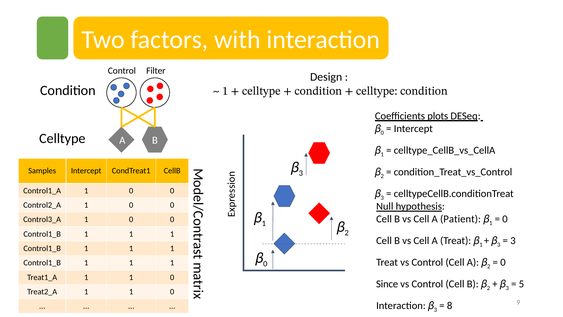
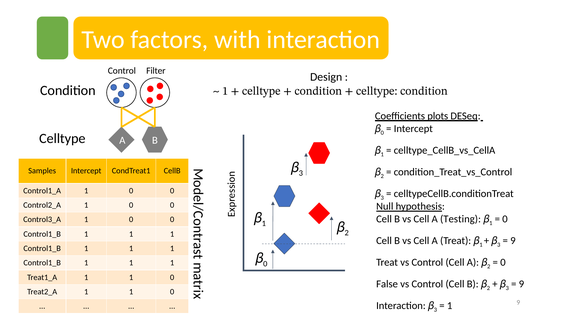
Patient: Patient -> Testing
3 at (513, 240): 3 -> 9
Since: Since -> False
5 at (521, 284): 5 -> 9
8 at (450, 305): 8 -> 1
